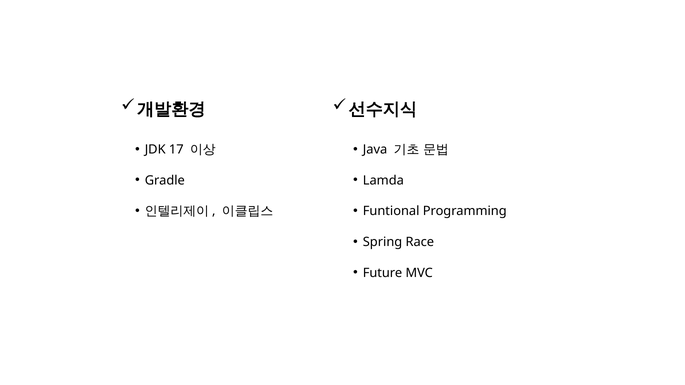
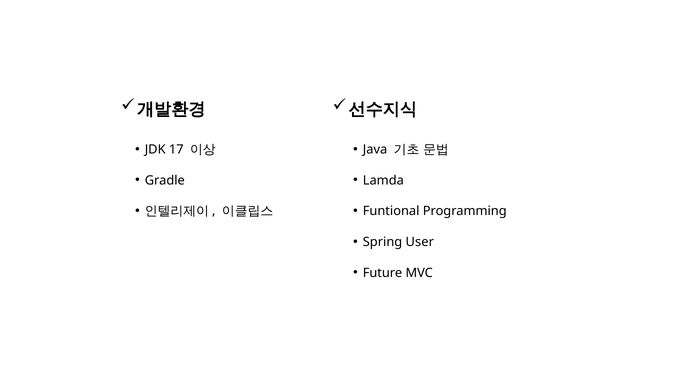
Race: Race -> User
